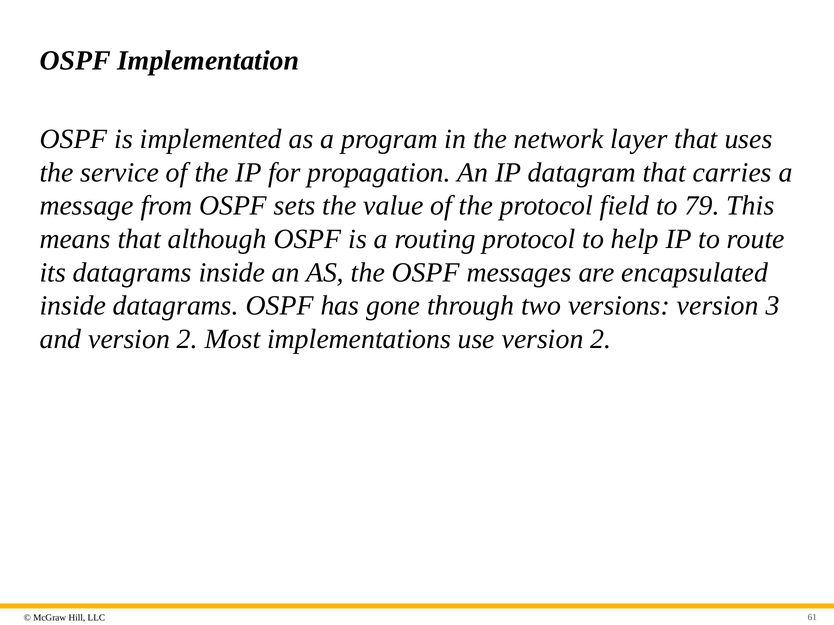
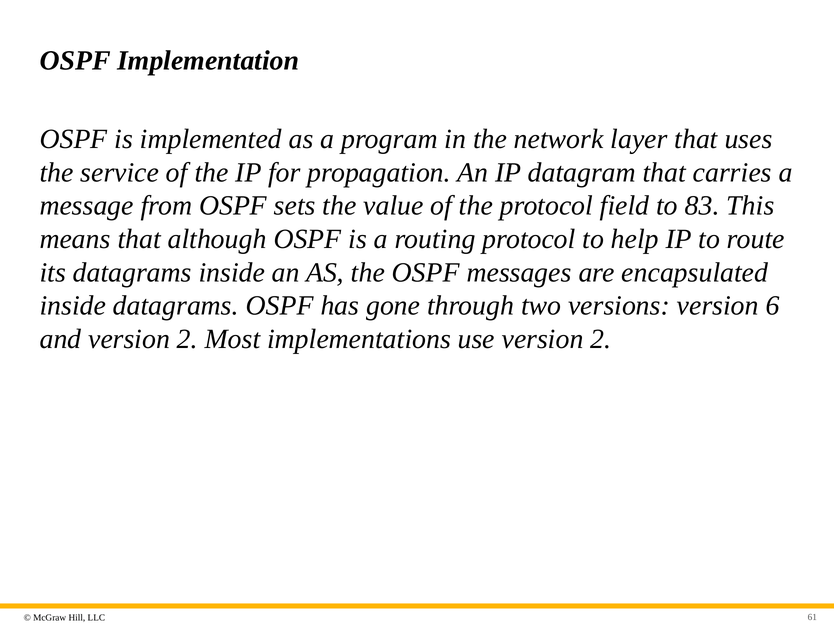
79: 79 -> 83
3: 3 -> 6
